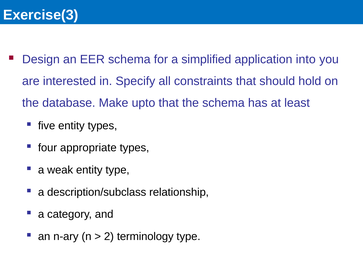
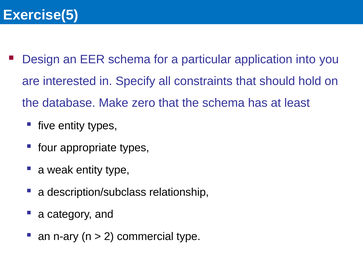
Exercise(3: Exercise(3 -> Exercise(5
simplified: simplified -> particular
upto: upto -> zero
terminology: terminology -> commercial
